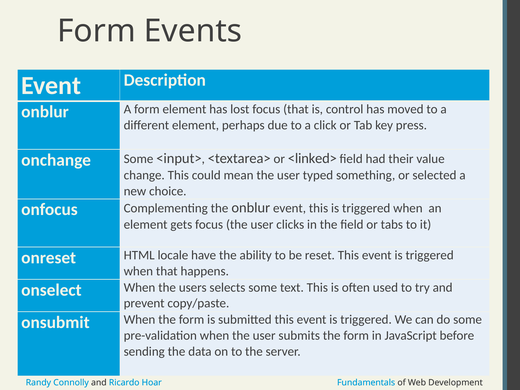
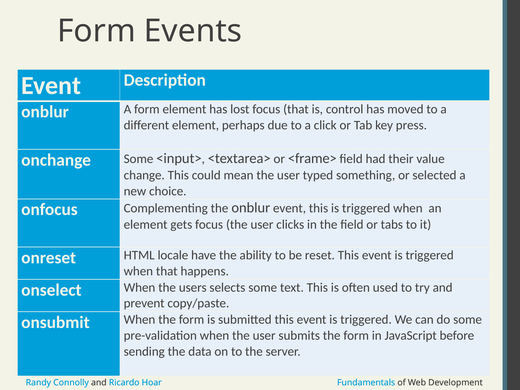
<linked>: <linked> -> <frame>
